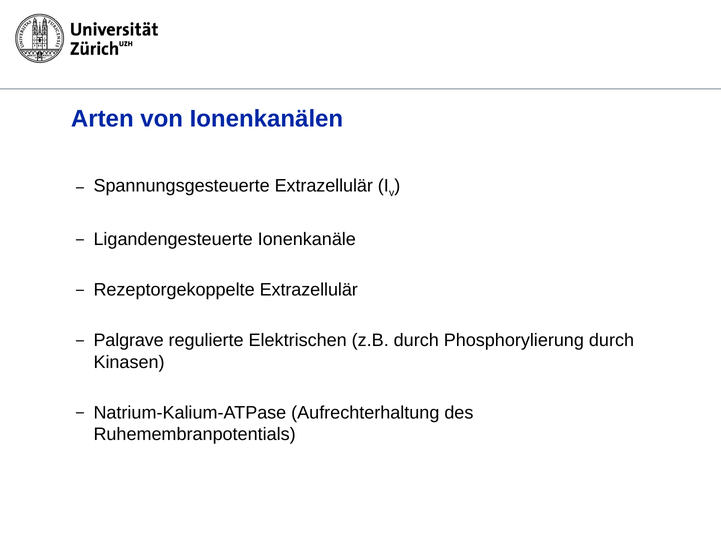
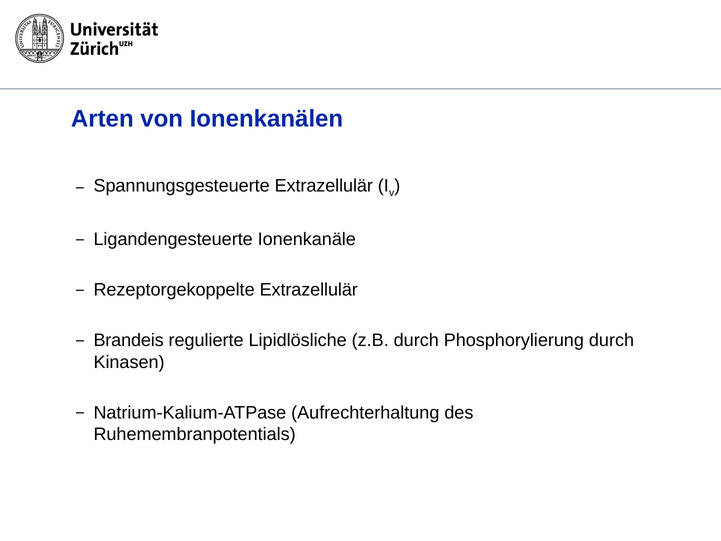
Palgrave: Palgrave -> Brandeis
Elektrischen: Elektrischen -> Lipidlösliche
